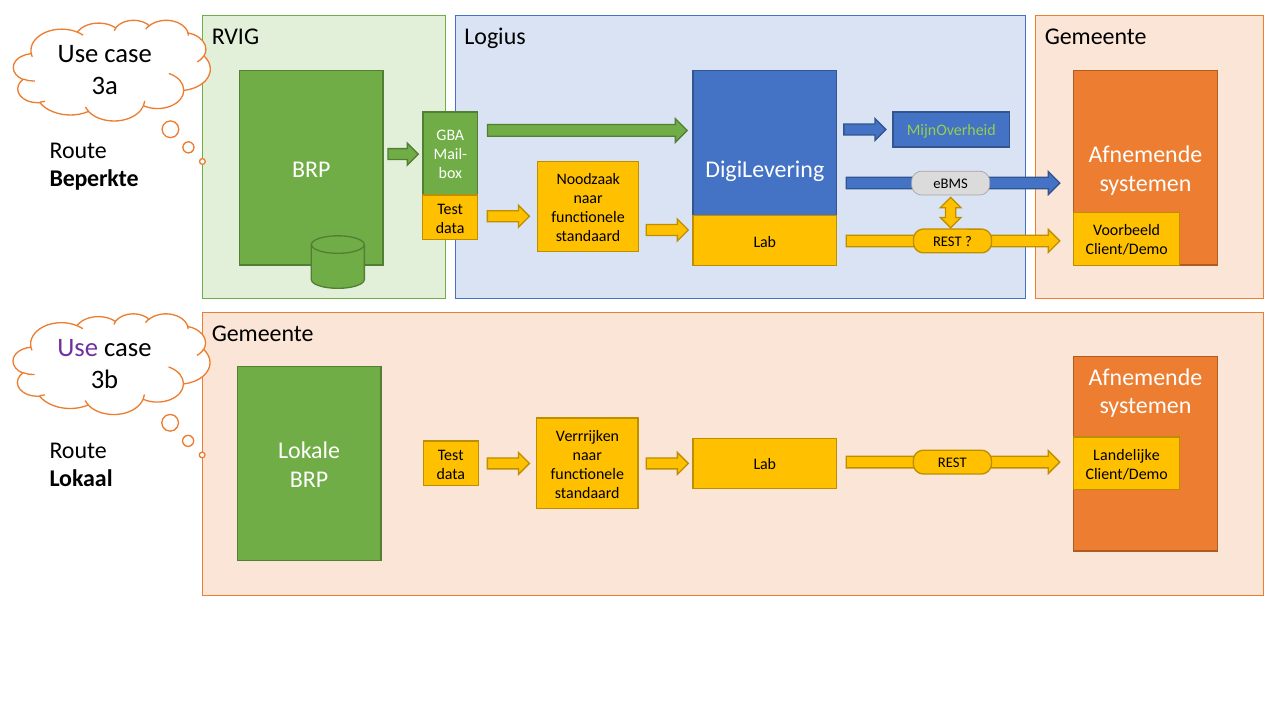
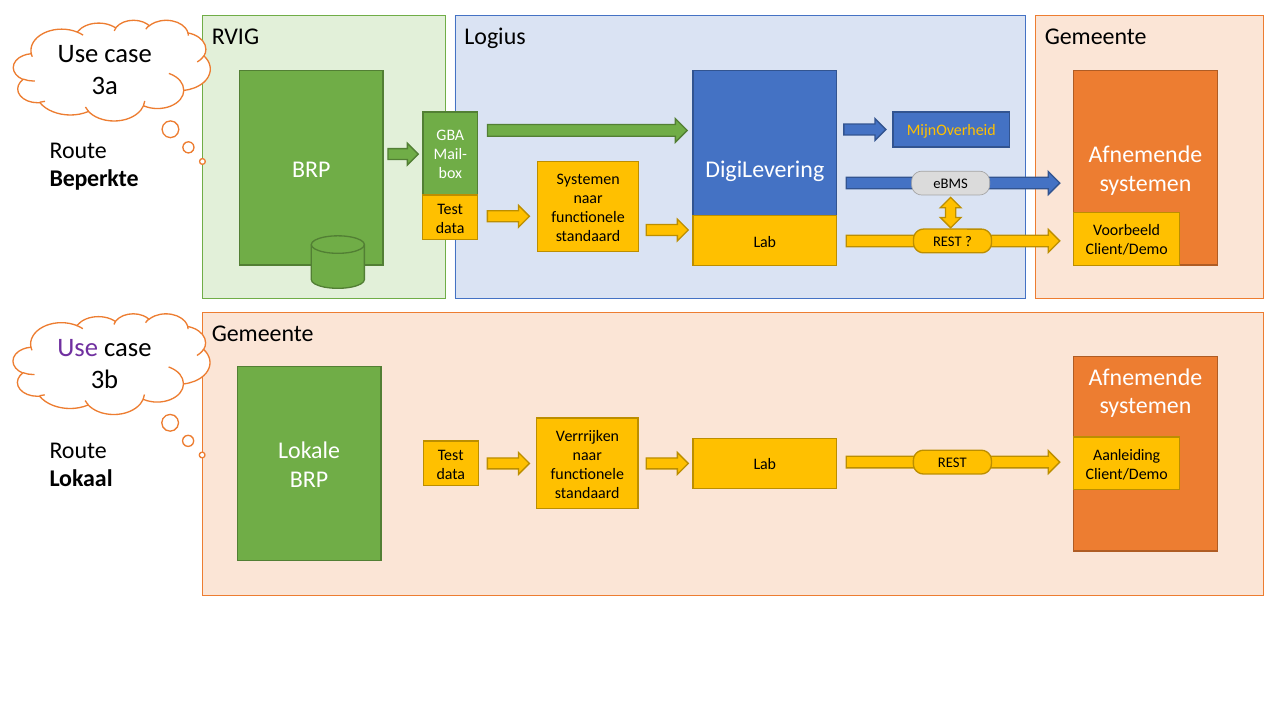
MijnOverheid colour: light green -> yellow
Noodzaak at (588, 179): Noodzaak -> Systemen
Landelijke: Landelijke -> Aanleiding
